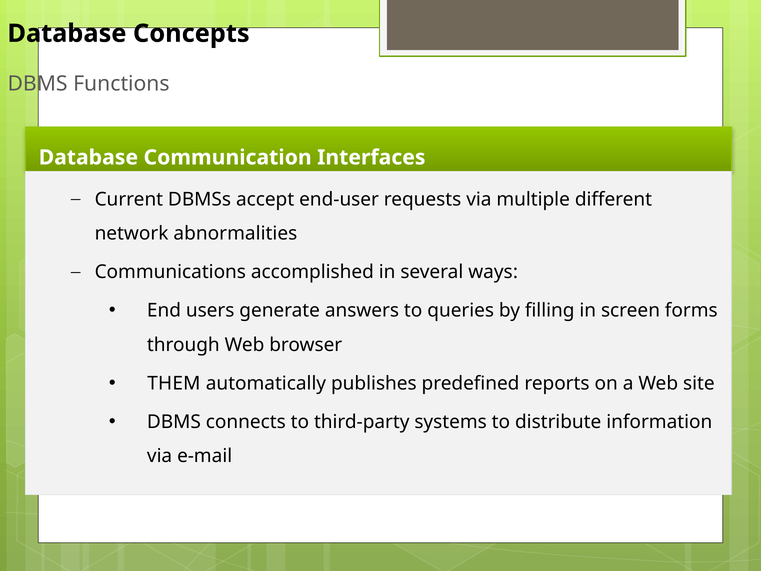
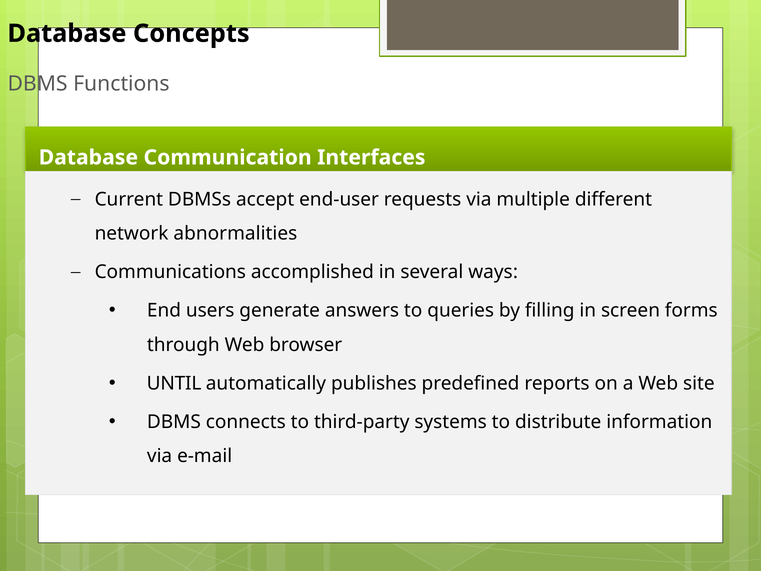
THEM: THEM -> UNTIL
